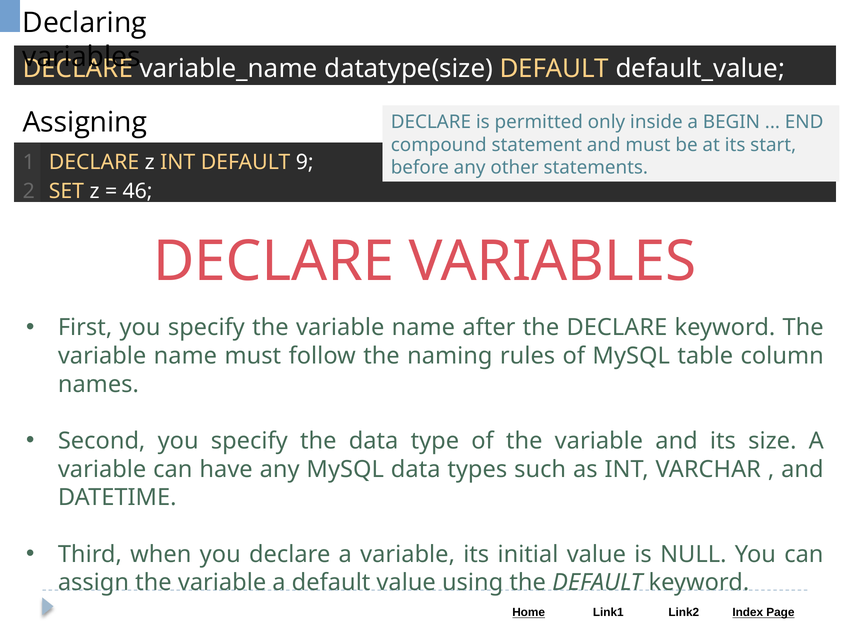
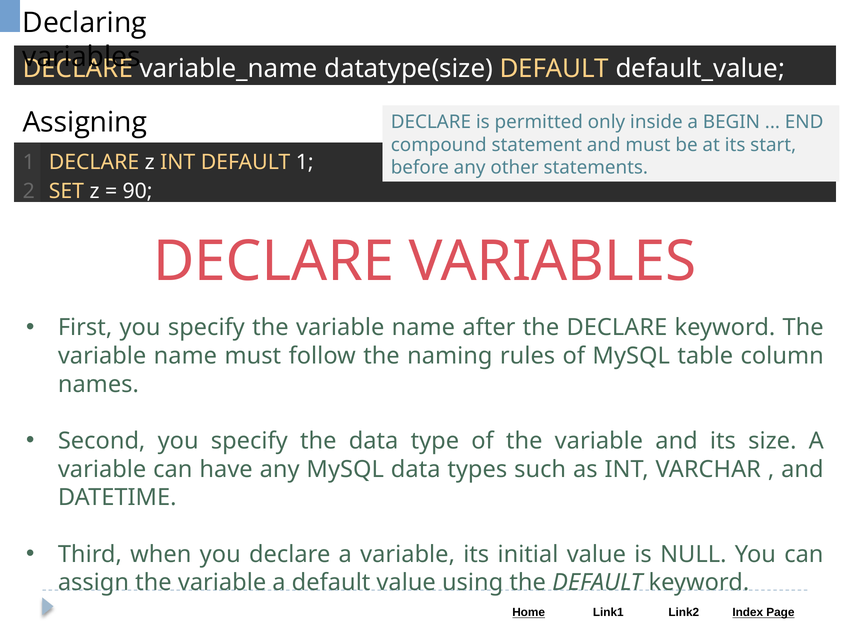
DEFAULT 9: 9 -> 1
46: 46 -> 90
